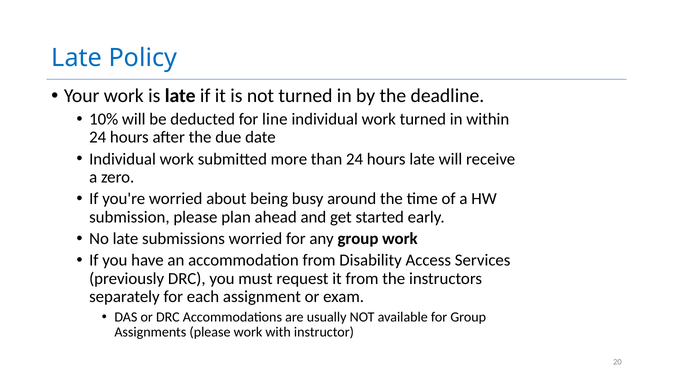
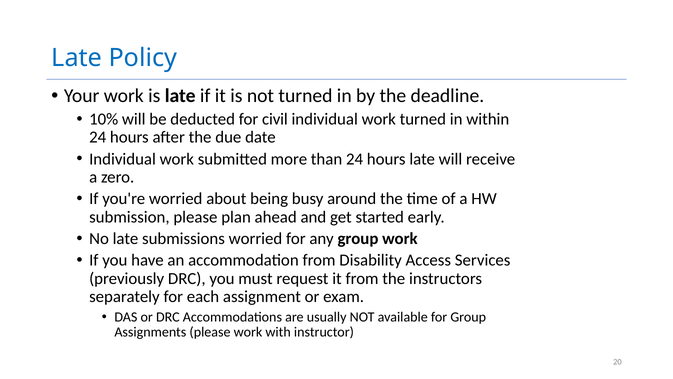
line: line -> civil
